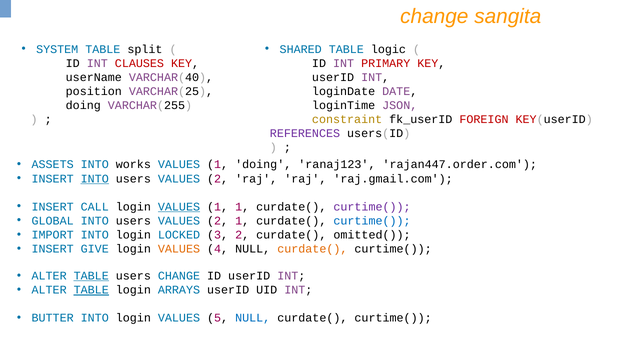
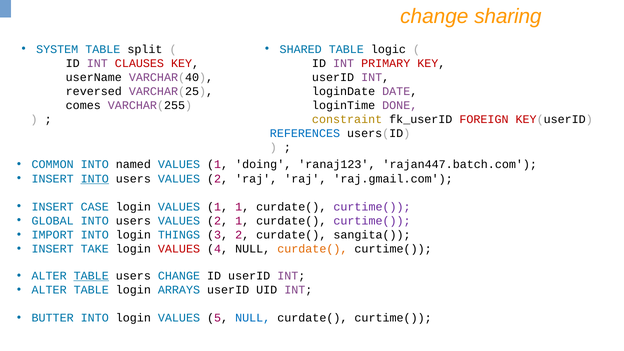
sangita: sangita -> sharing
position: position -> reversed
doing at (83, 105): doing -> comes
JSON: JSON -> DONE
REFERENCES colour: purple -> blue
ASSETS: ASSETS -> COMMON
works: works -> named
rajan447.order.com: rajan447.order.com -> rajan447.batch.com
CALL: CALL -> CASE
VALUES at (179, 207) underline: present -> none
curtime( at (372, 221) colour: blue -> purple
LOCKED: LOCKED -> THINGS
omitted(: omitted( -> sangita(
GIVE: GIVE -> TAKE
VALUES at (179, 249) colour: orange -> red
TABLE at (91, 290) underline: present -> none
